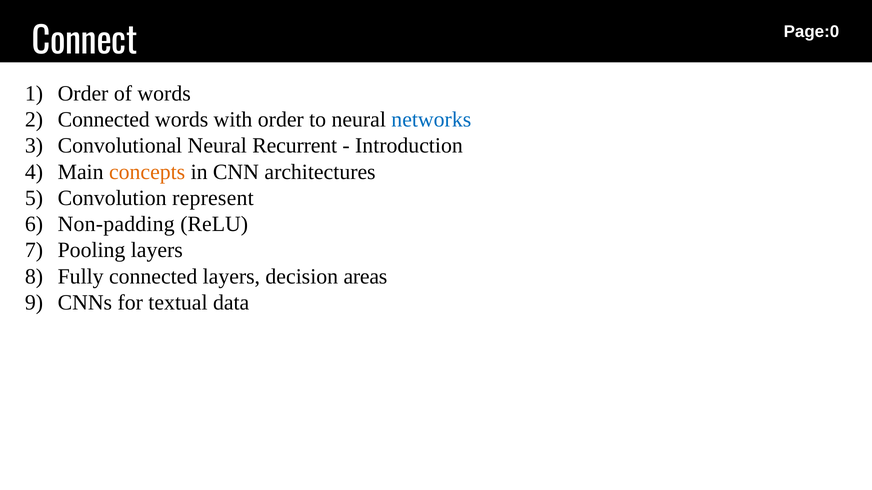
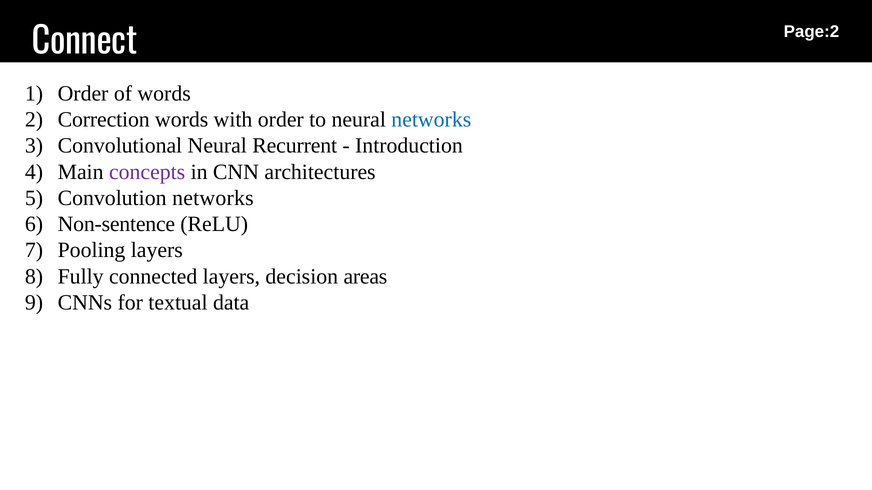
Page:0: Page:0 -> Page:2
Connected at (104, 120): Connected -> Correction
concepts colour: orange -> purple
Convolution represent: represent -> networks
Non-padding: Non-padding -> Non-sentence
